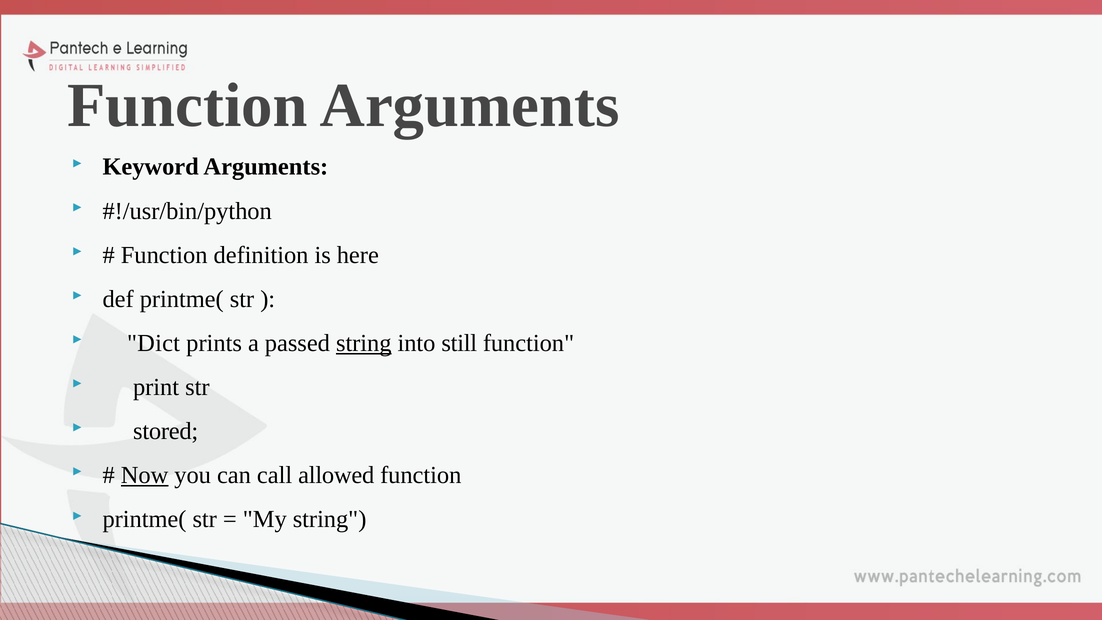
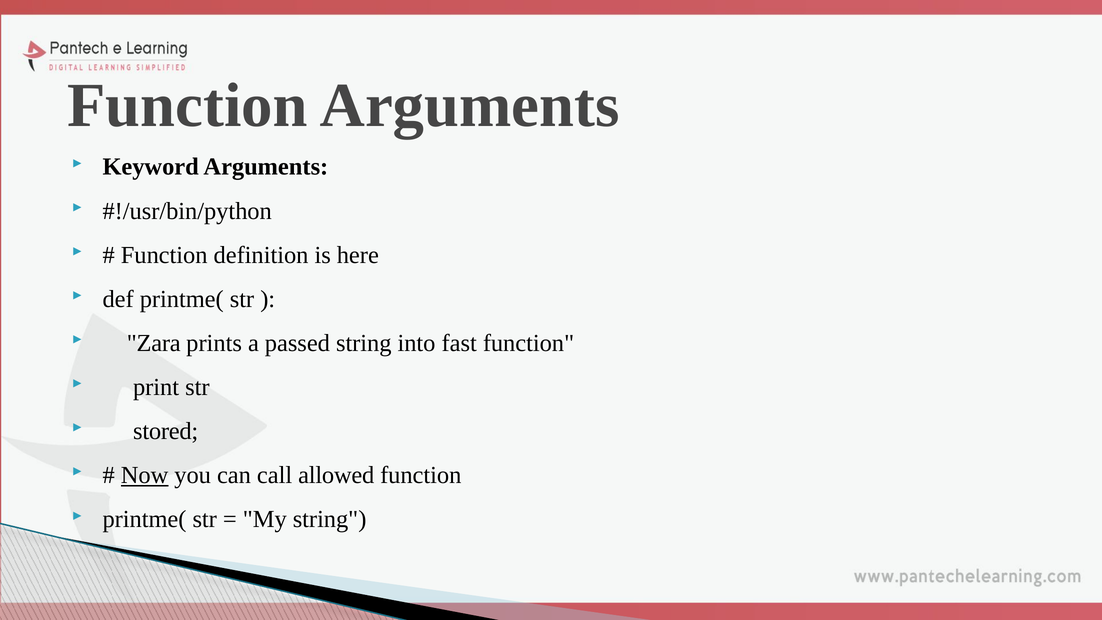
Dict: Dict -> Zara
string at (364, 343) underline: present -> none
still: still -> fast
